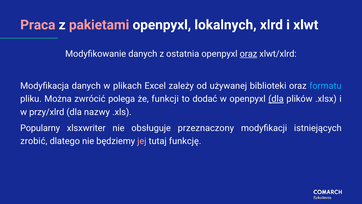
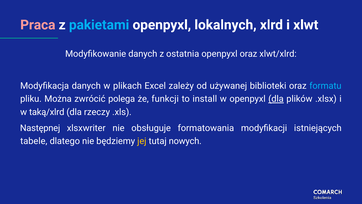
pakietami colour: pink -> light blue
oraz at (248, 54) underline: present -> none
dodać: dodać -> install
przy/xlrd: przy/xlrd -> taką/xlrd
nazwy: nazwy -> rzeczy
Popularny: Popularny -> Następnej
przeznaczony: przeznaczony -> formatowania
zrobić: zrobić -> tabele
jej colour: pink -> yellow
funkcję: funkcję -> nowych
